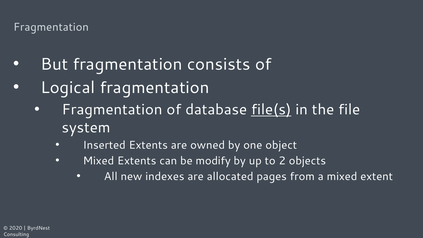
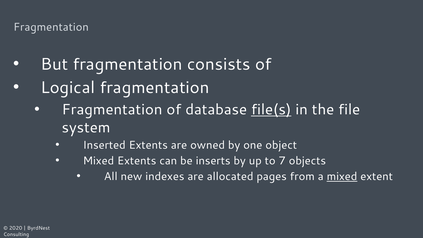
modify: modify -> inserts
2: 2 -> 7
mixed at (342, 176) underline: none -> present
